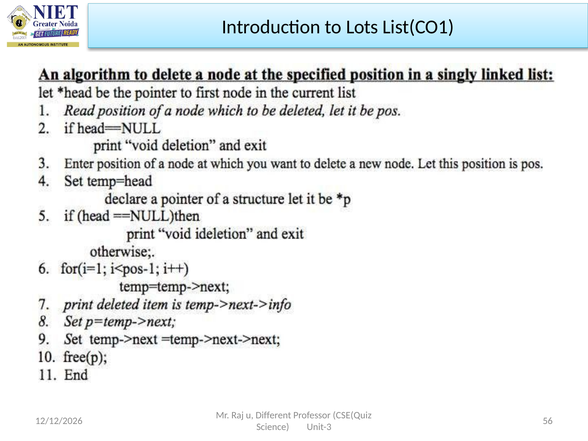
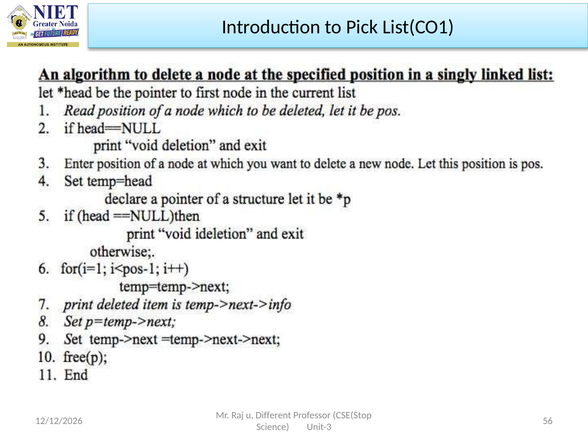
Lots: Lots -> Pick
CSE(Quiz: CSE(Quiz -> CSE(Stop
